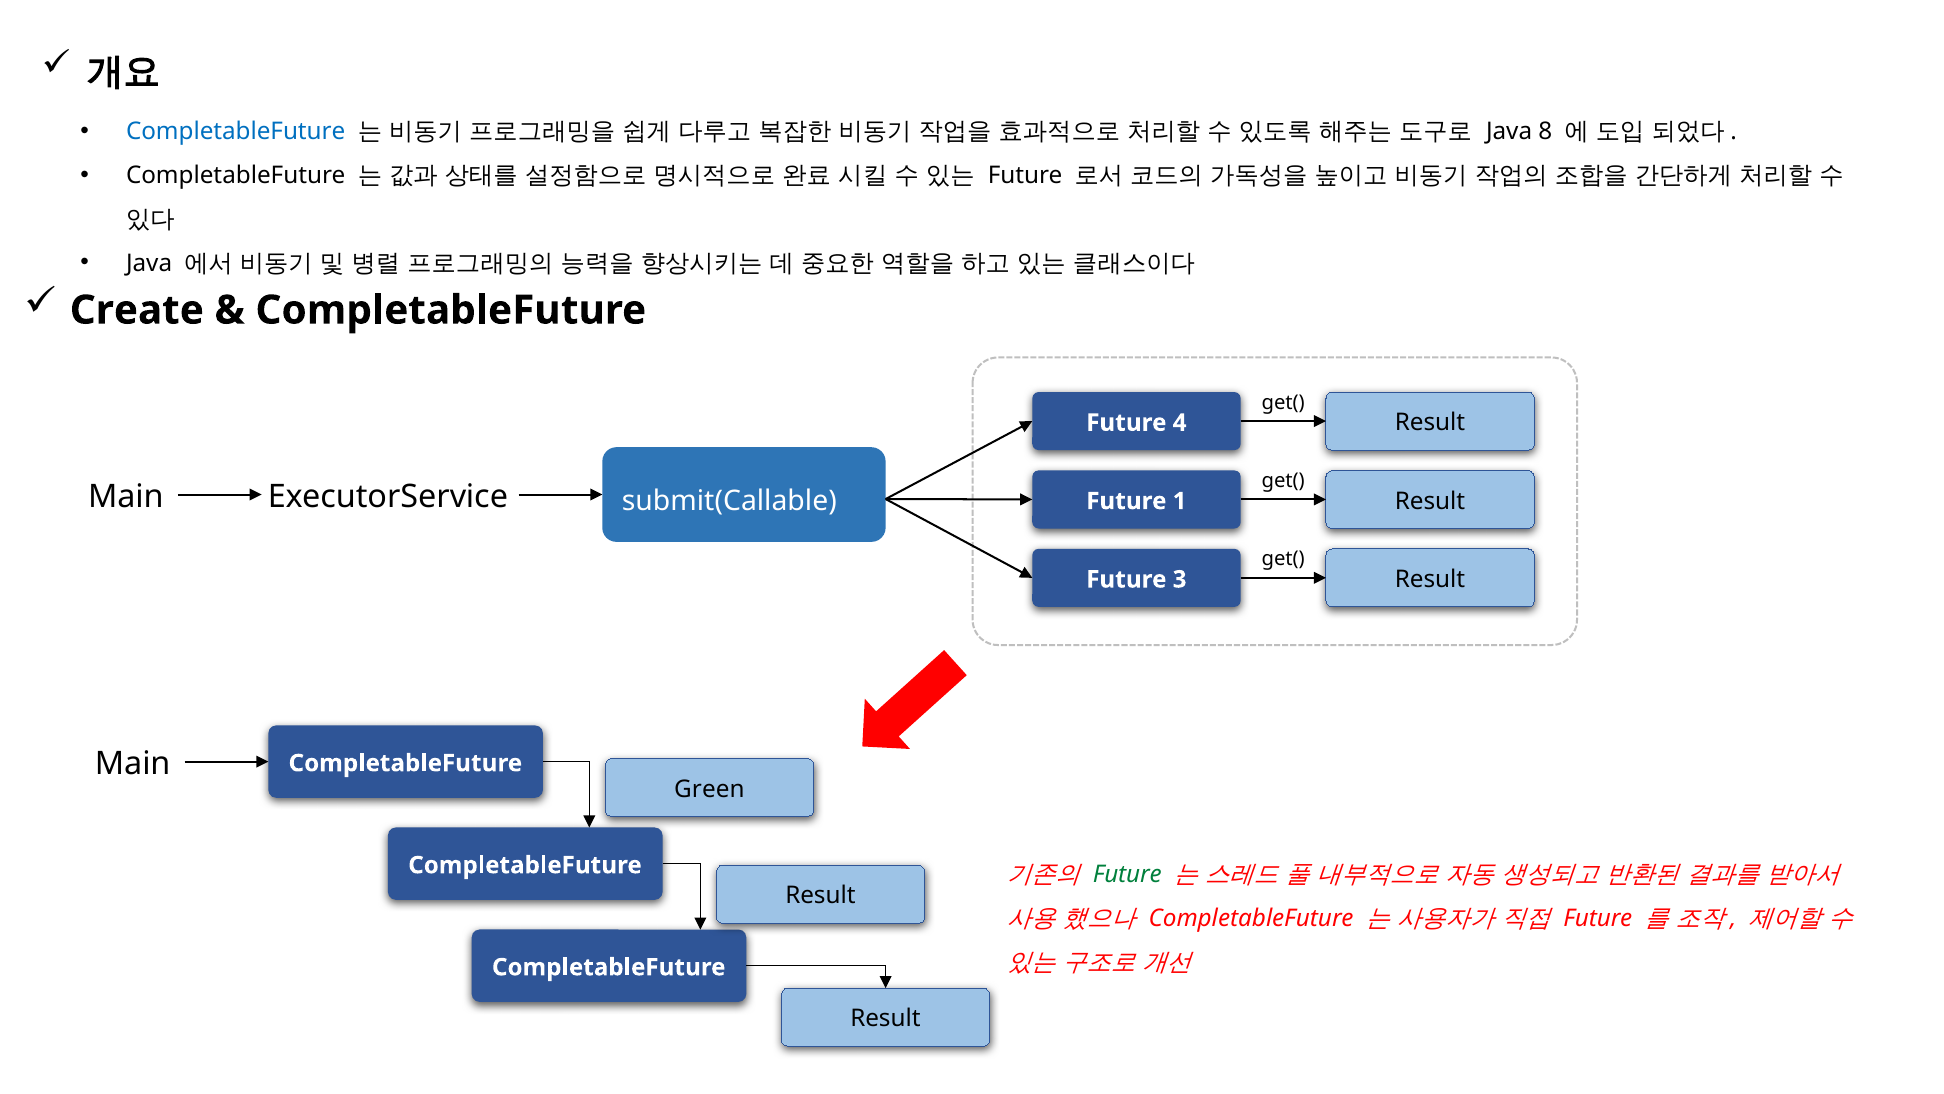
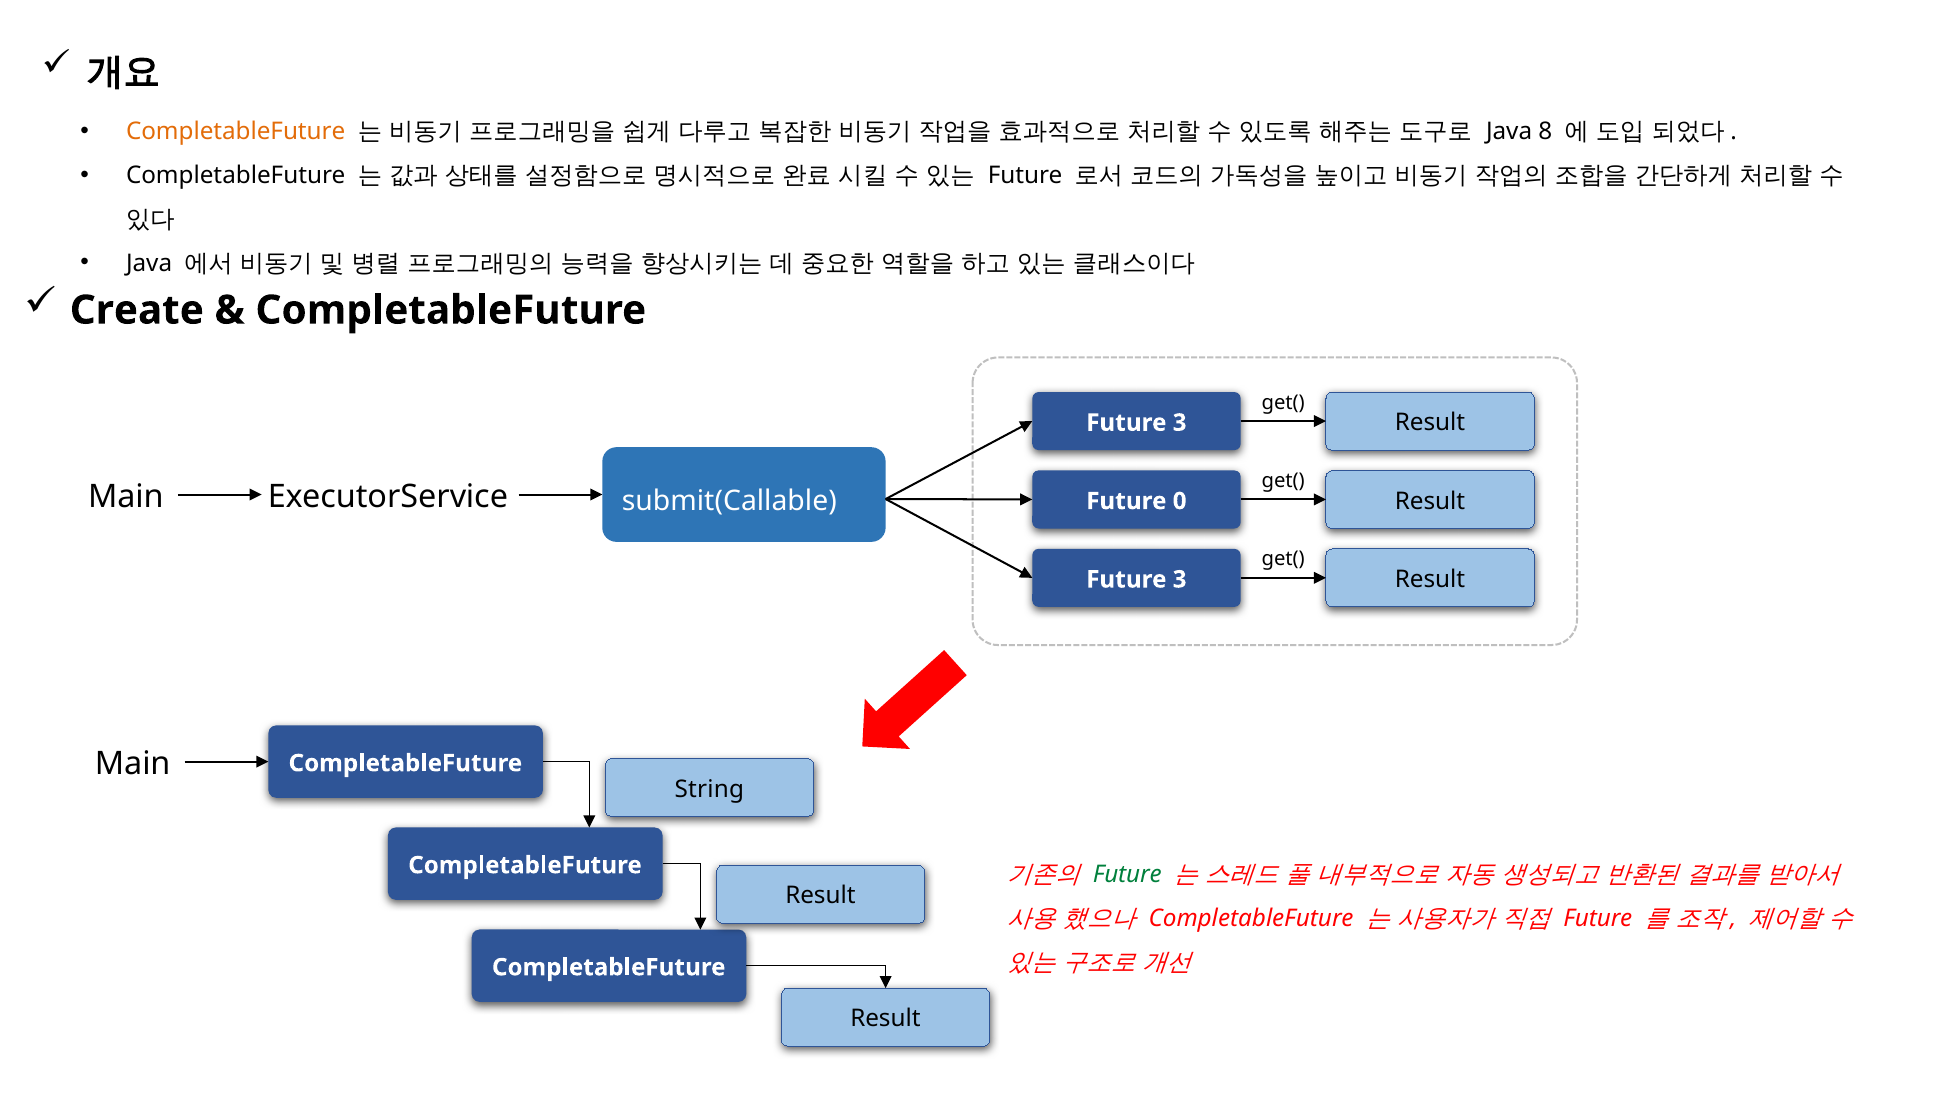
CompletableFuture at (236, 132) colour: blue -> orange
4 at (1180, 423): 4 -> 3
1: 1 -> 0
Green: Green -> String
